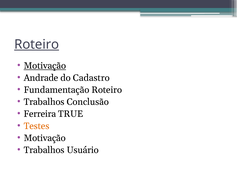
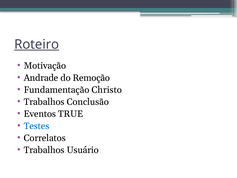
Motivação at (45, 66) underline: present -> none
Cadastro: Cadastro -> Remoção
Fundamentação Roteiro: Roteiro -> Christo
Ferreira: Ferreira -> Eventos
Testes colour: orange -> blue
Motivação at (45, 138): Motivação -> Correlatos
